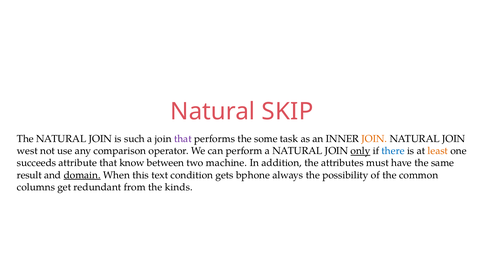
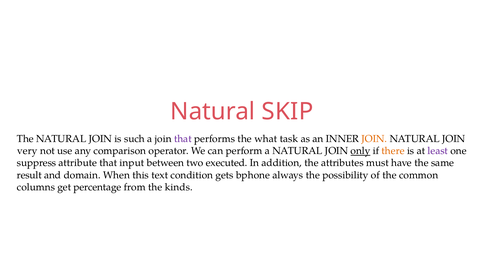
some: some -> what
west: west -> very
there colour: blue -> orange
least colour: orange -> purple
succeeds: succeeds -> suppress
know: know -> input
machine: machine -> executed
domain underline: present -> none
redundant: redundant -> percentage
